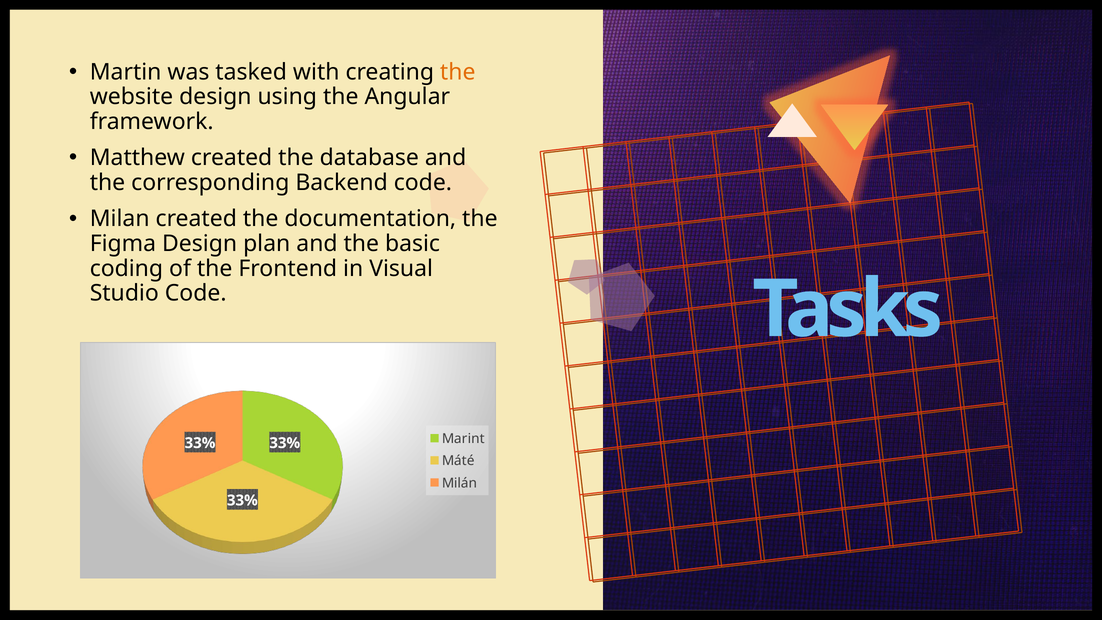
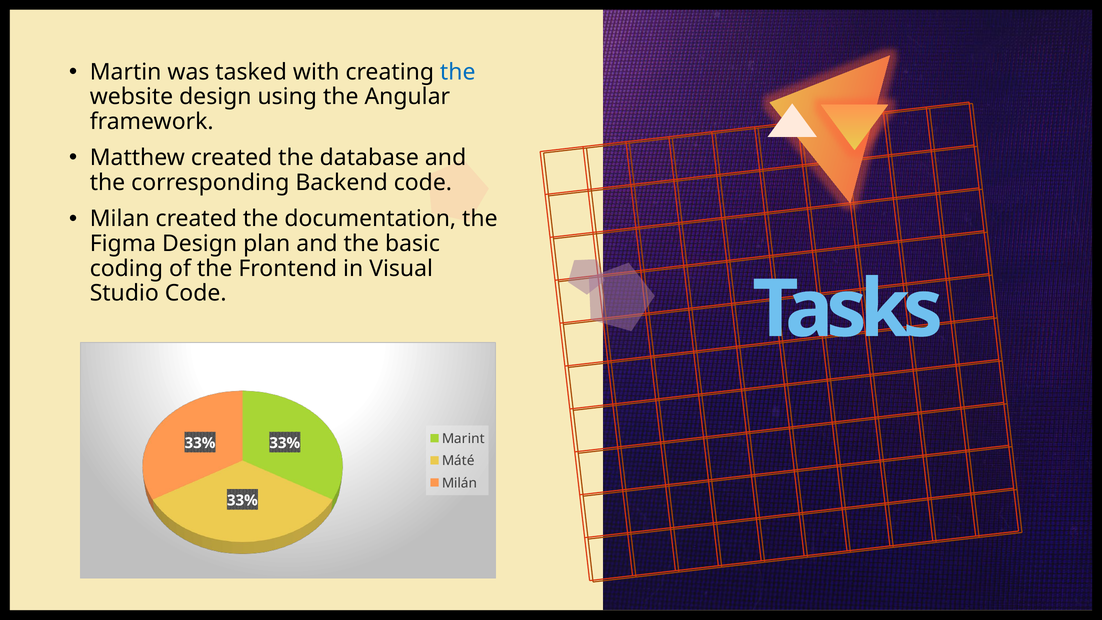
the at (458, 72) colour: orange -> blue
